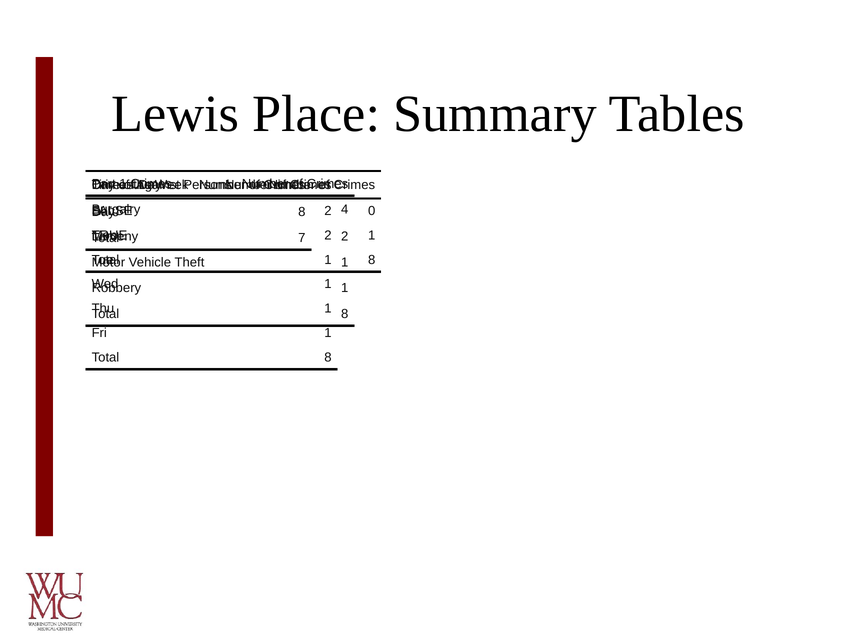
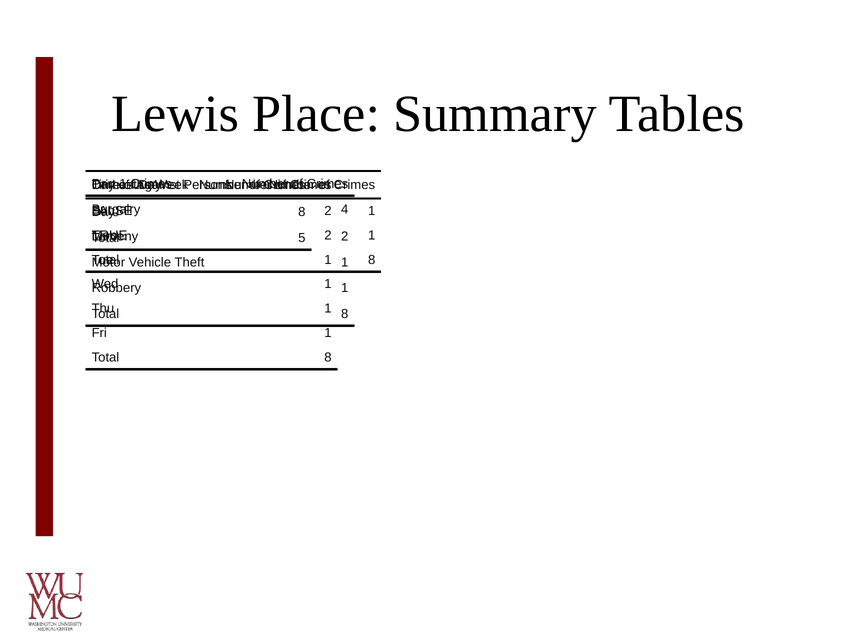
0 at (372, 211): 0 -> 1
7: 7 -> 5
